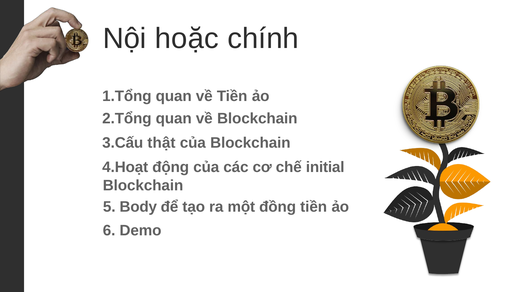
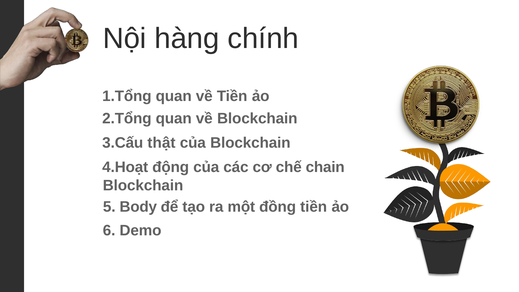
hoặc: hoặc -> hàng
initial: initial -> chain
